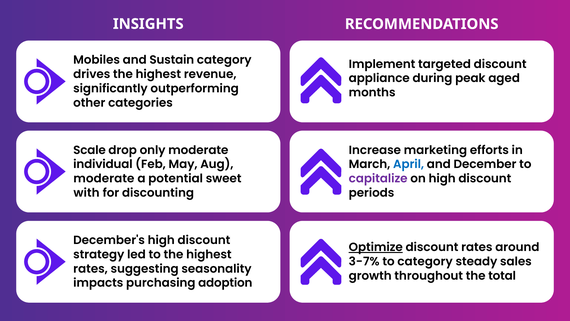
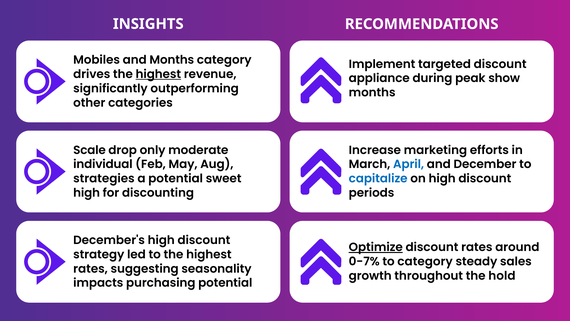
and Sustain: Sustain -> Months
highest at (158, 74) underline: none -> present
aged: aged -> show
moderate at (104, 178): moderate -> strategies
capitalize colour: purple -> blue
with at (87, 193): with -> high
3-7%: 3-7% -> 0-7%
total: total -> hold
purchasing adoption: adoption -> potential
